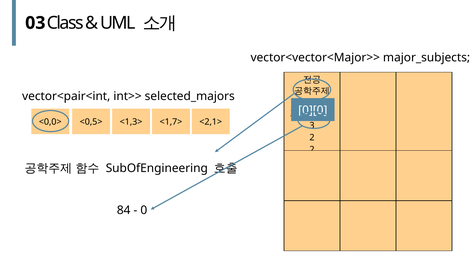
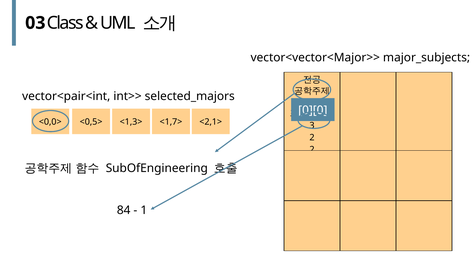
0: 0 -> 1
